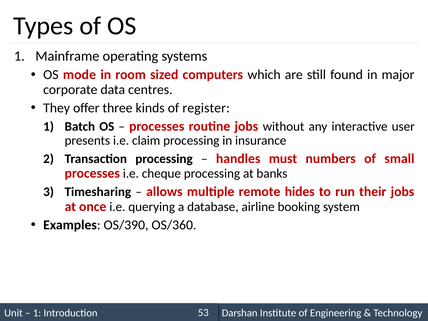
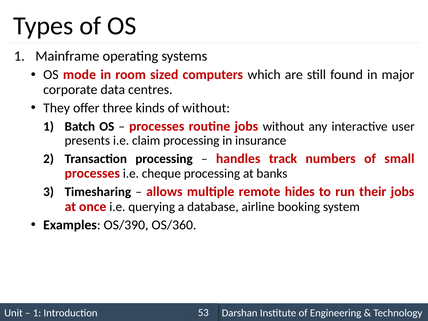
of register: register -> without
must: must -> track
